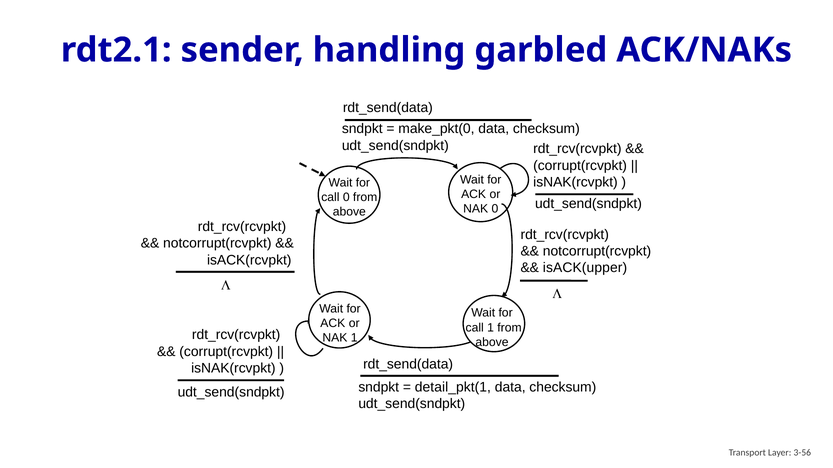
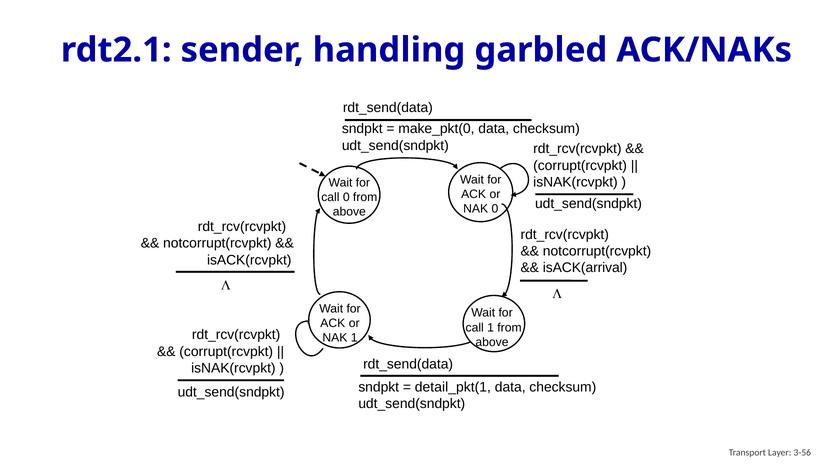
isACK(upper: isACK(upper -> isACK(arrival
